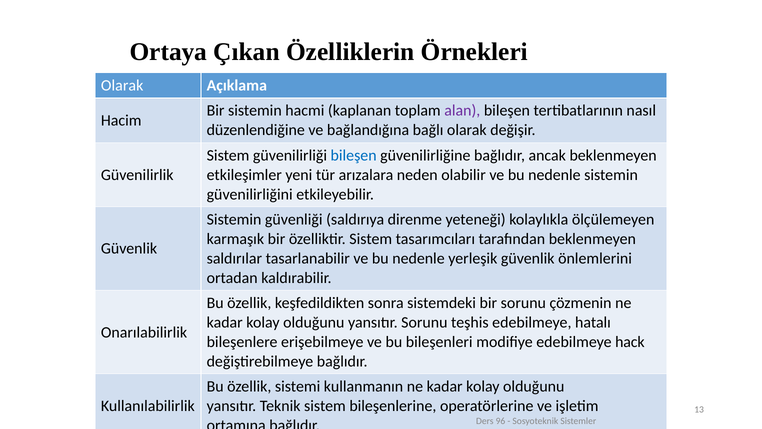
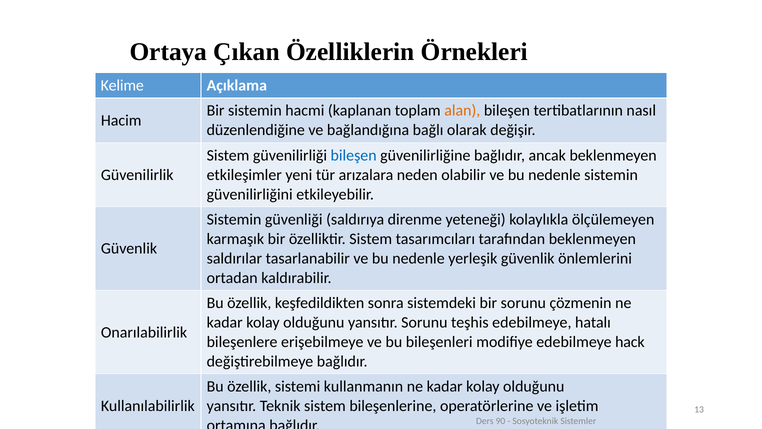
Olarak at (122, 85): Olarak -> Kelime
alan colour: purple -> orange
96: 96 -> 90
